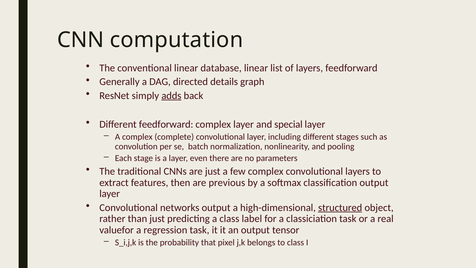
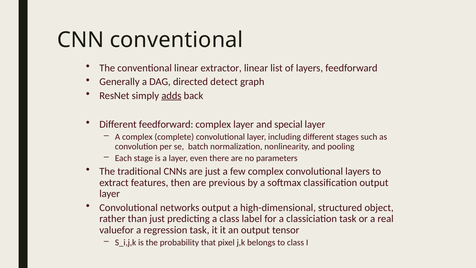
CNN computation: computation -> conventional
database: database -> extractor
details: details -> detect
structured underline: present -> none
